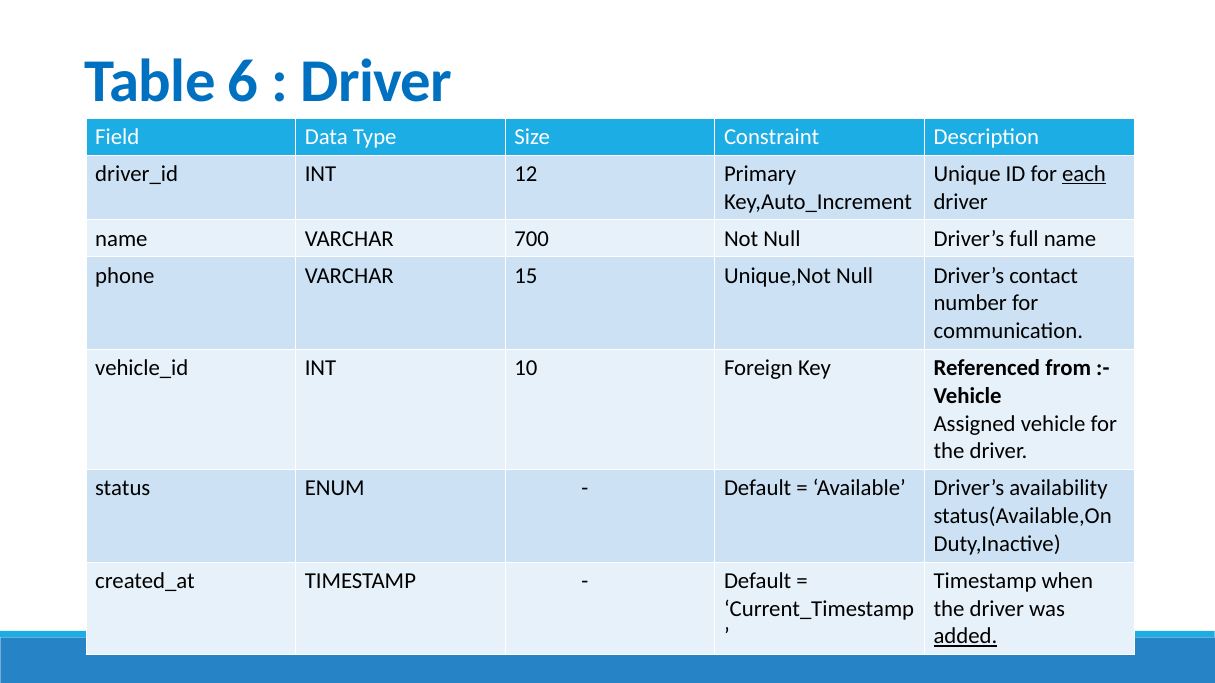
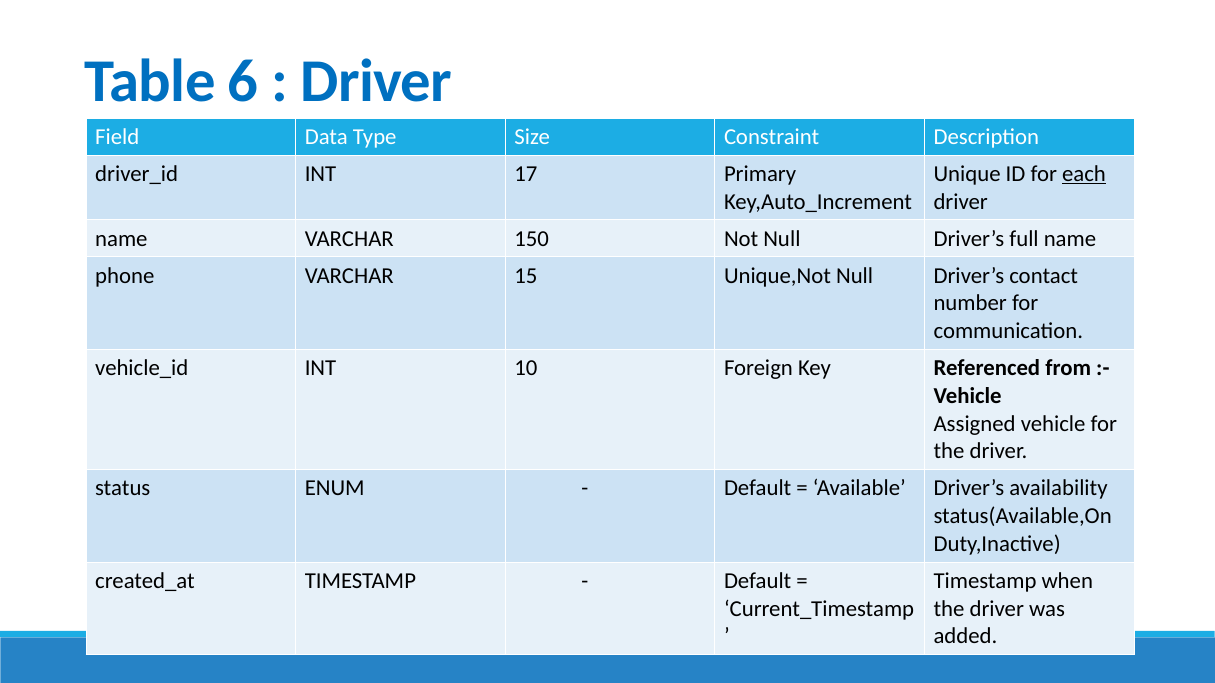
12: 12 -> 17
700: 700 -> 150
added underline: present -> none
